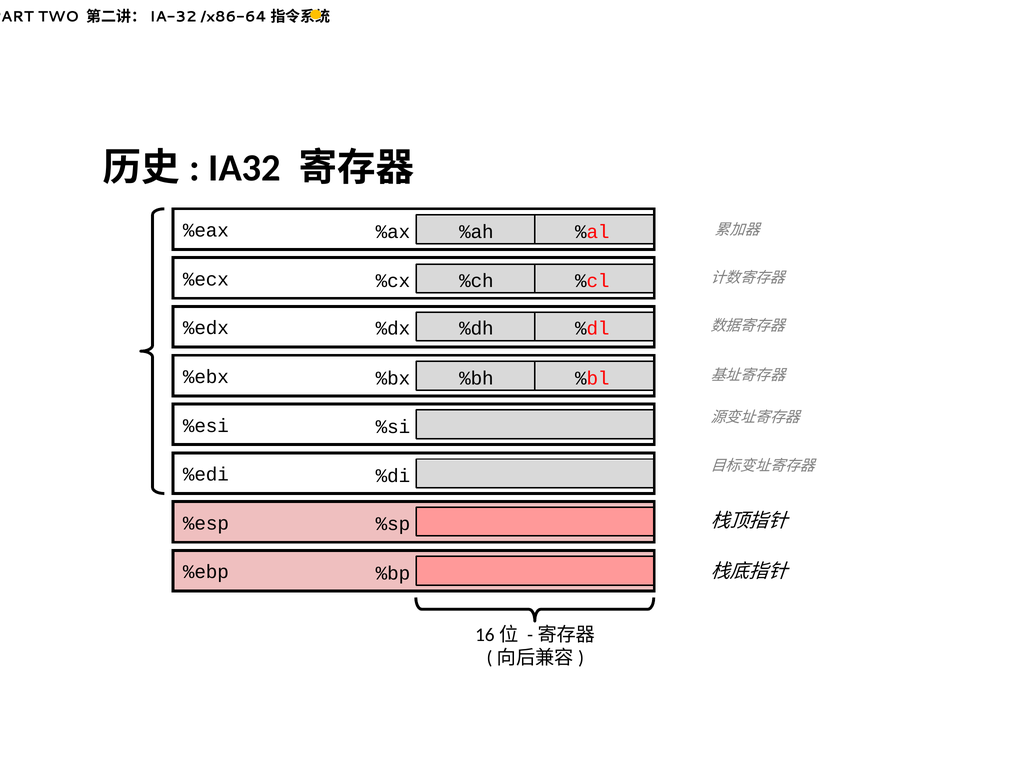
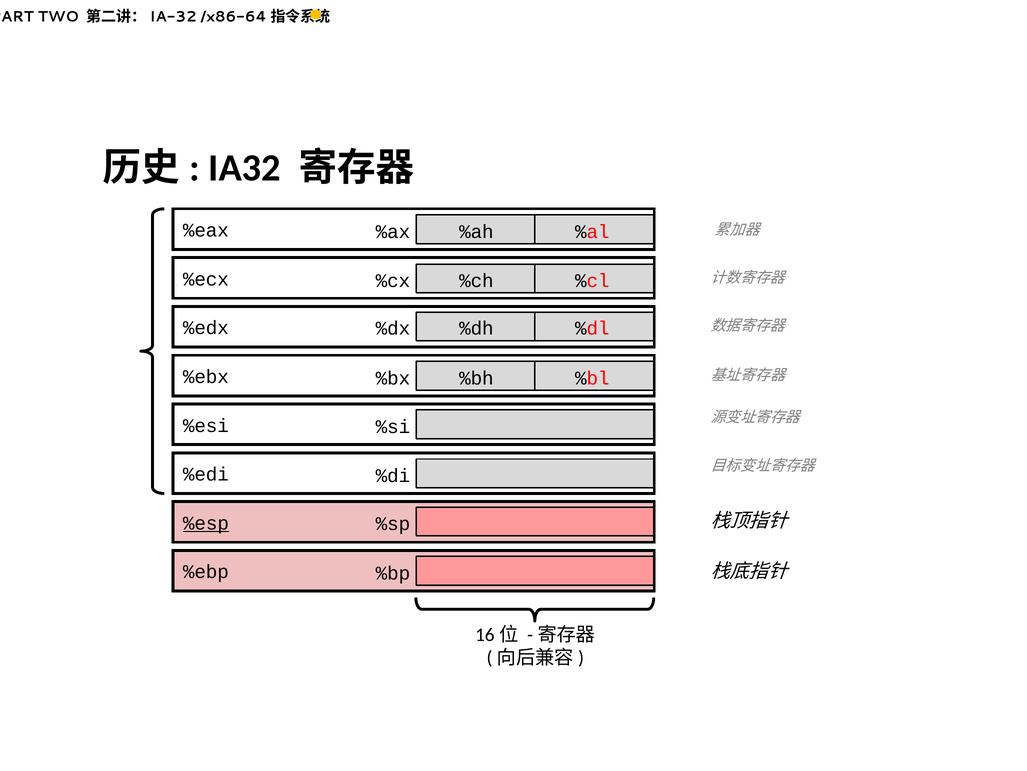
%esp underline: none -> present
